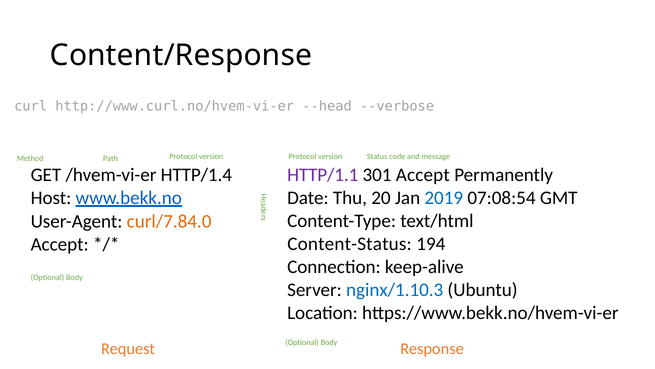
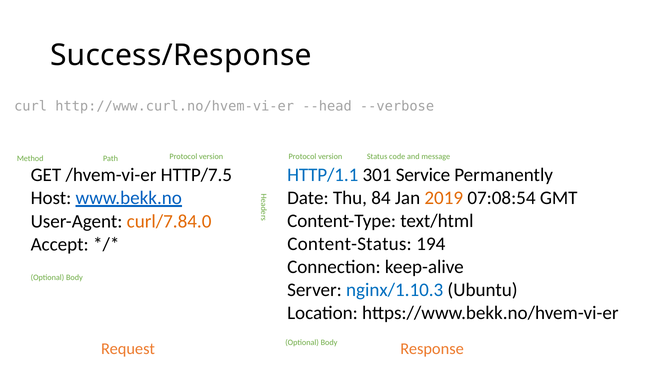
Content/Response: Content/Response -> Success/Response
HTTP/1.4: HTTP/1.4 -> HTTP/7.5
HTTP/1.1 colour: purple -> blue
301 Accept: Accept -> Service
20: 20 -> 84
2019 colour: blue -> orange
